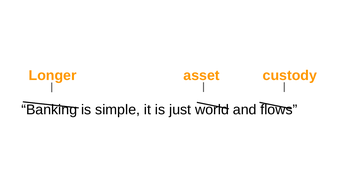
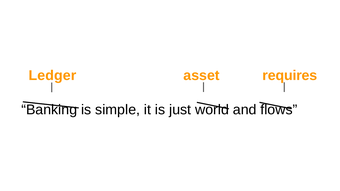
Longer: Longer -> Ledger
custody: custody -> requires
